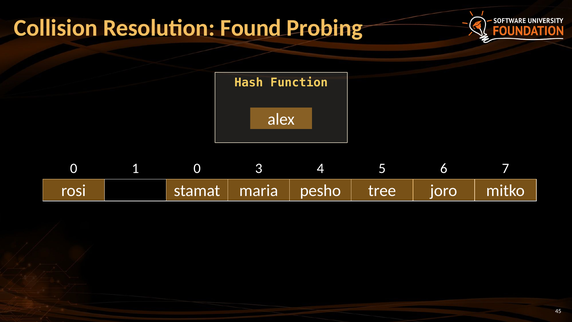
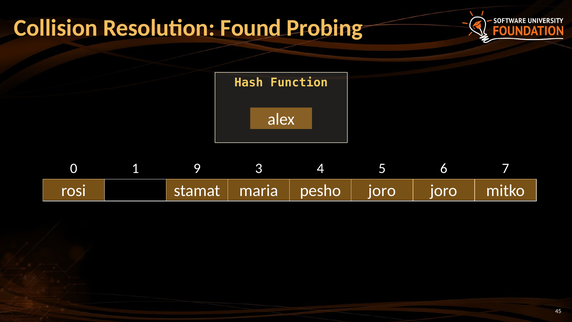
1 0: 0 -> 9
maria tree: tree -> joro
